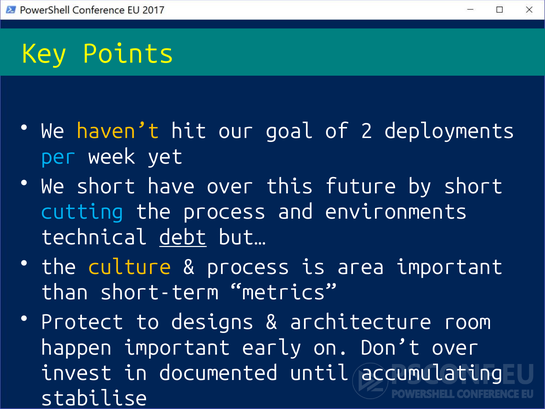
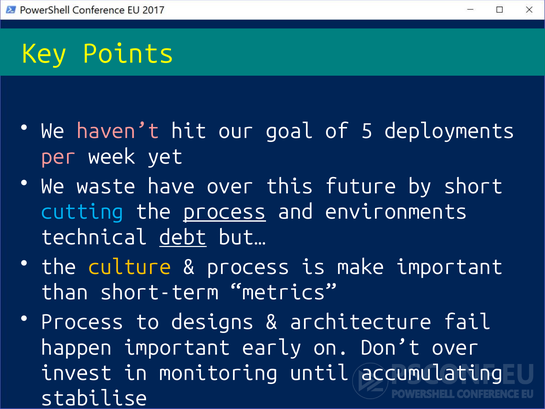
haven’t colour: yellow -> pink
2: 2 -> 5
per colour: light blue -> pink
We short: short -> waste
process at (225, 212) underline: none -> present
area: area -> make
Protect at (82, 322): Protect -> Process
room: room -> fail
documented: documented -> monitoring
